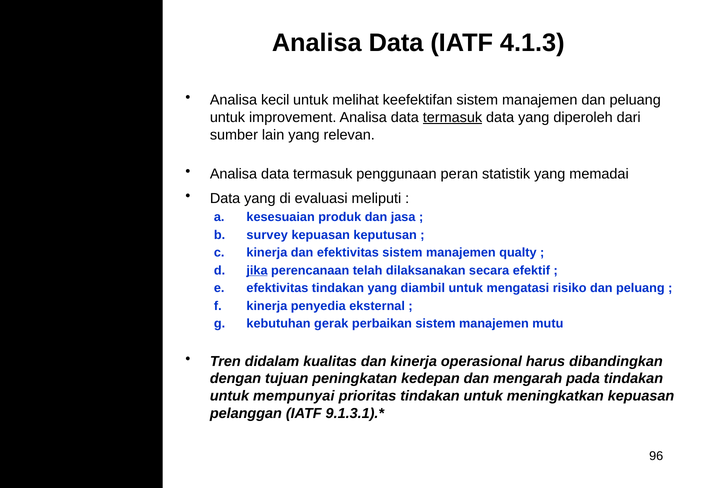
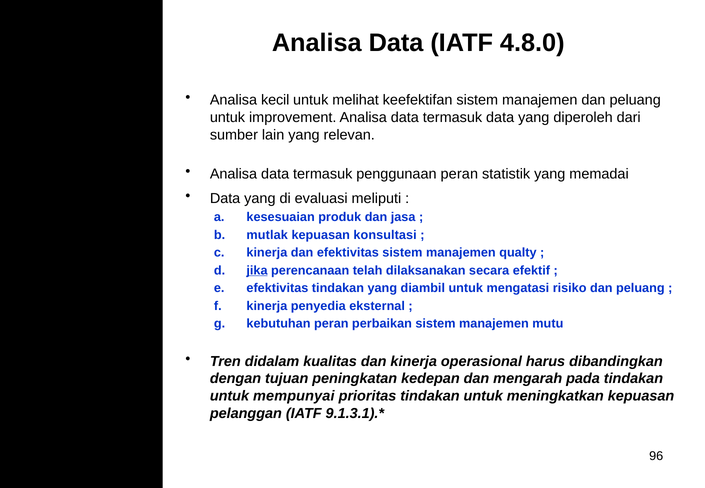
4.1.3: 4.1.3 -> 4.8.0
termasuk at (452, 117) underline: present -> none
survey: survey -> mutlak
keputusan: keputusan -> konsultasi
kebutuhan gerak: gerak -> peran
